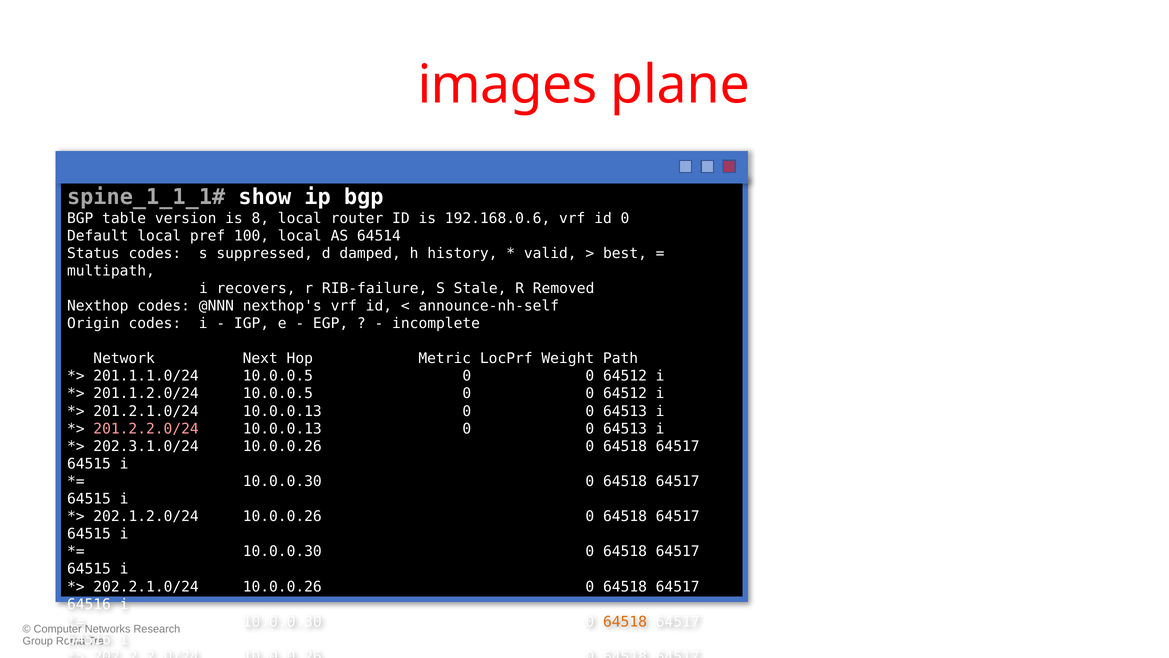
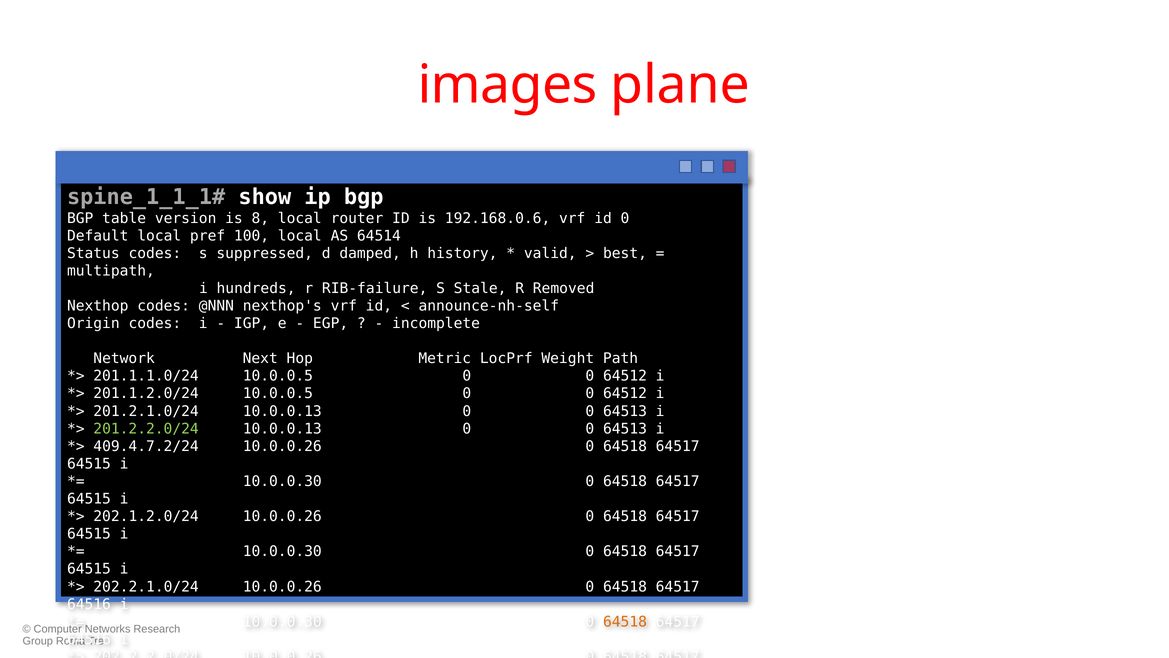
recovers: recovers -> hundreds
201.2.2.0/24 colour: pink -> light green
202.3.1.0/24: 202.3.1.0/24 -> 409.4.7.2/24
